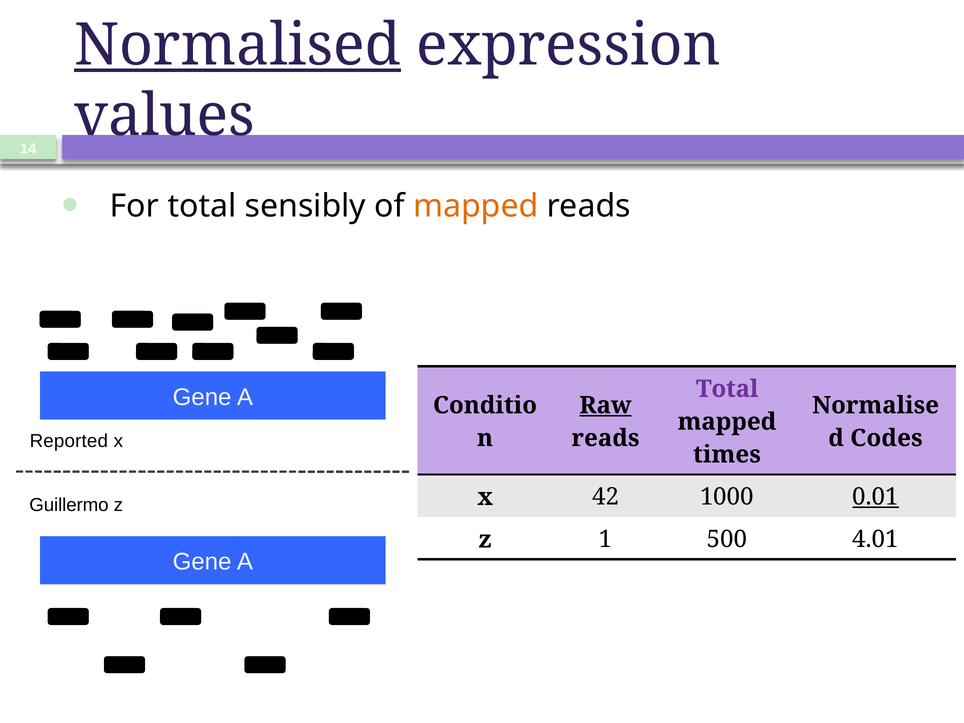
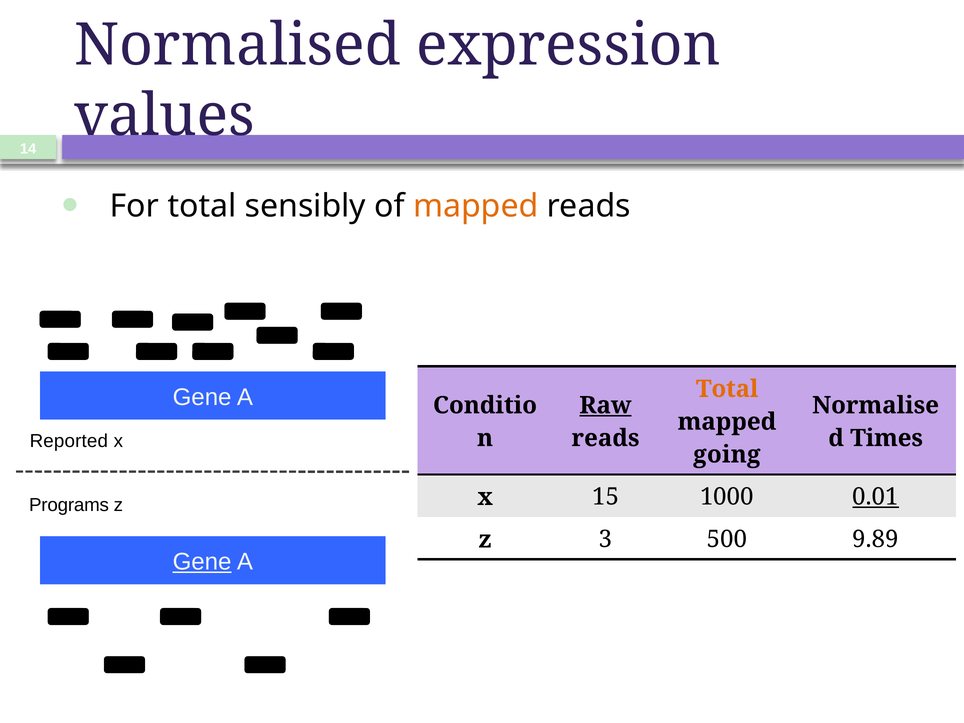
Normalised underline: present -> none
Total at (727, 389) colour: purple -> orange
Codes: Codes -> Times
times: times -> going
42: 42 -> 15
Guillermo: Guillermo -> Programs
1: 1 -> 3
4.01: 4.01 -> 9.89
Gene at (202, 562) underline: none -> present
